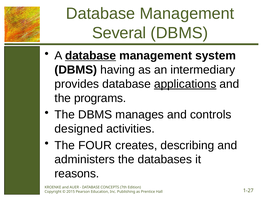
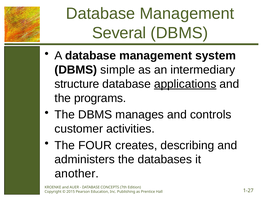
database at (91, 56) underline: present -> none
having: having -> simple
provides: provides -> structure
designed: designed -> customer
reasons: reasons -> another
